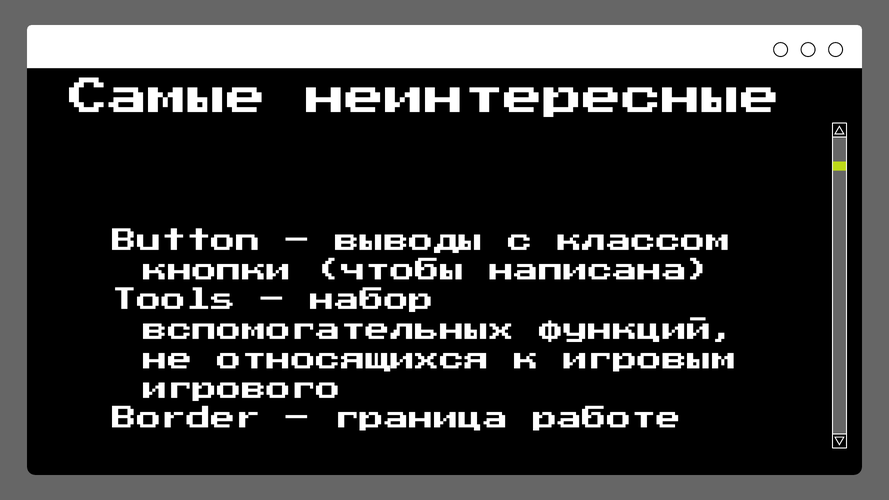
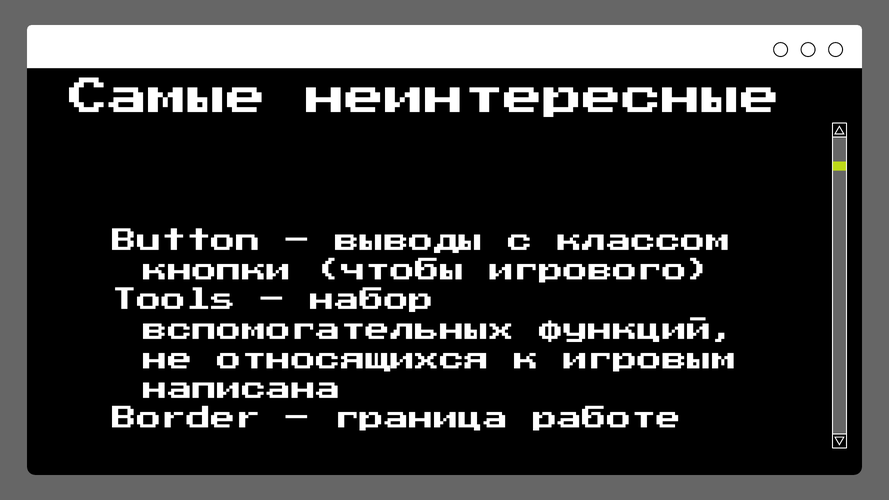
написана: написана -> игрового
игрового: игрового -> написана
